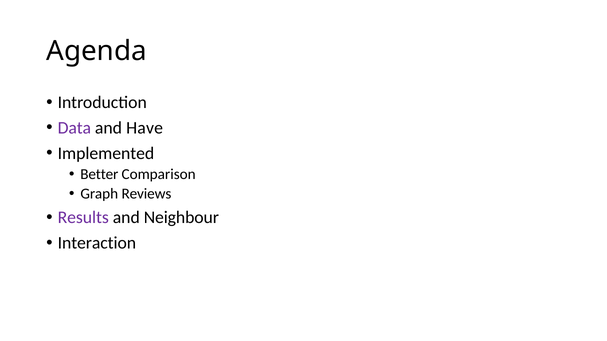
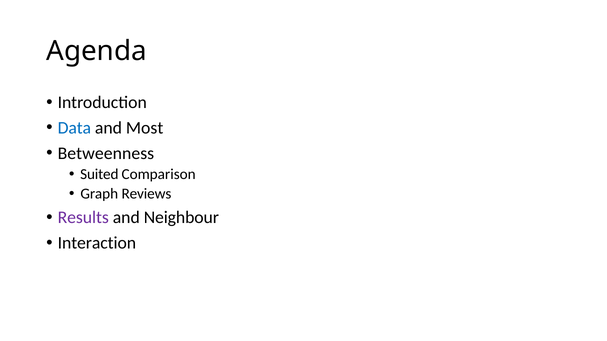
Data colour: purple -> blue
Have: Have -> Most
Implemented: Implemented -> Betweenness
Better: Better -> Suited
